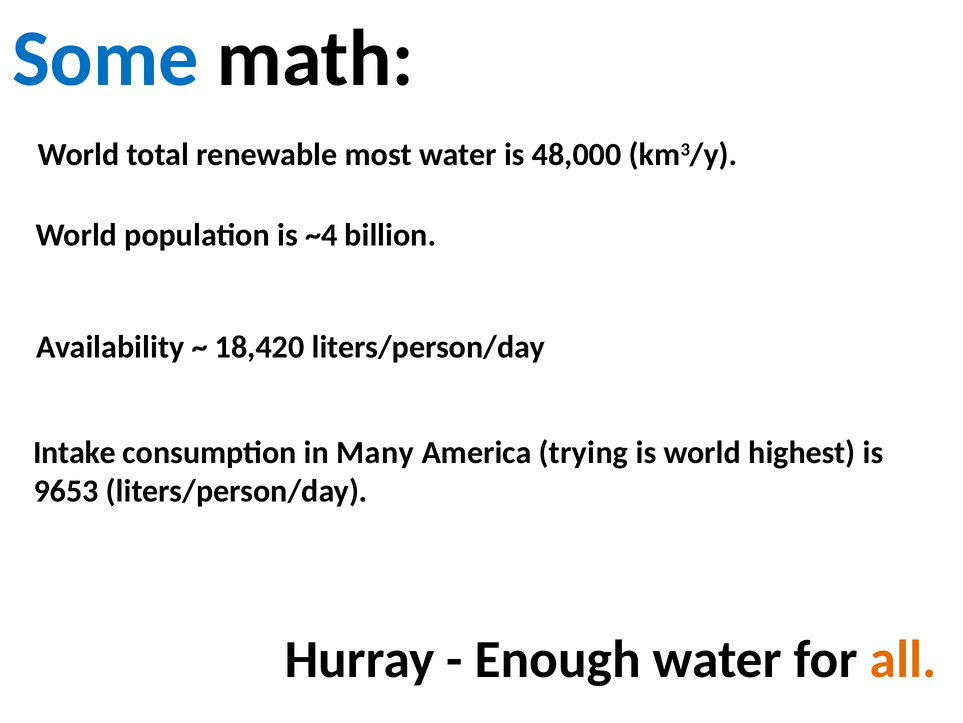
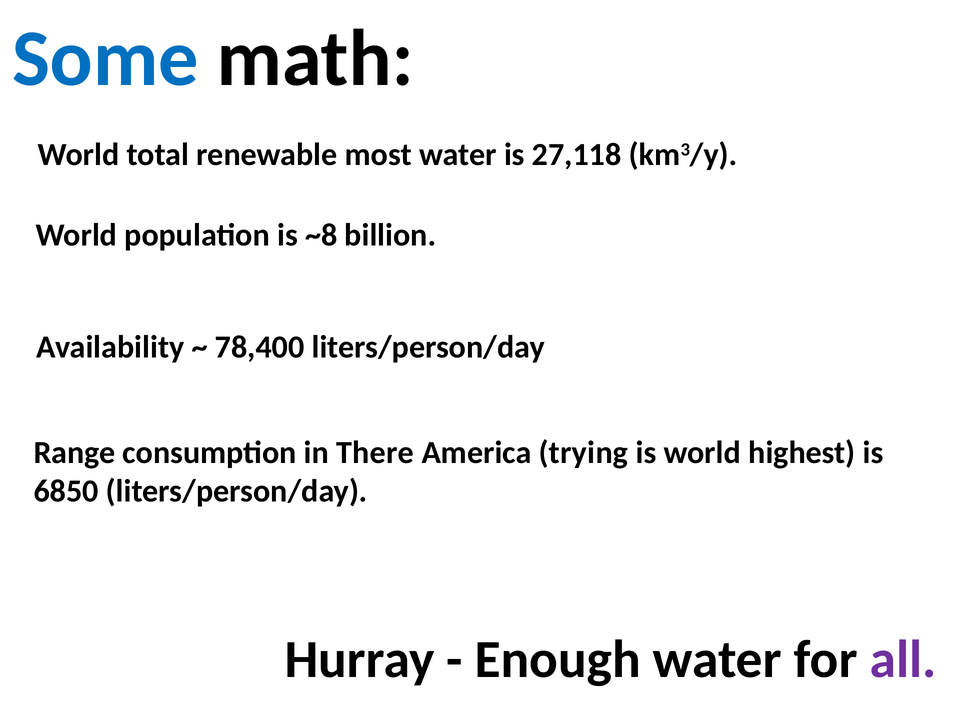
48,000: 48,000 -> 27,118
~4: ~4 -> ~8
18,420: 18,420 -> 78,400
Intake: Intake -> Range
Many: Many -> There
9653: 9653 -> 6850
all colour: orange -> purple
